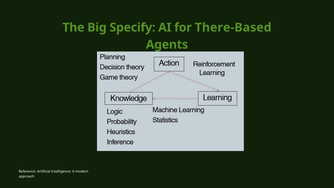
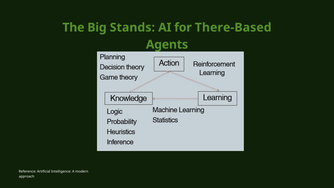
Specify: Specify -> Stands
